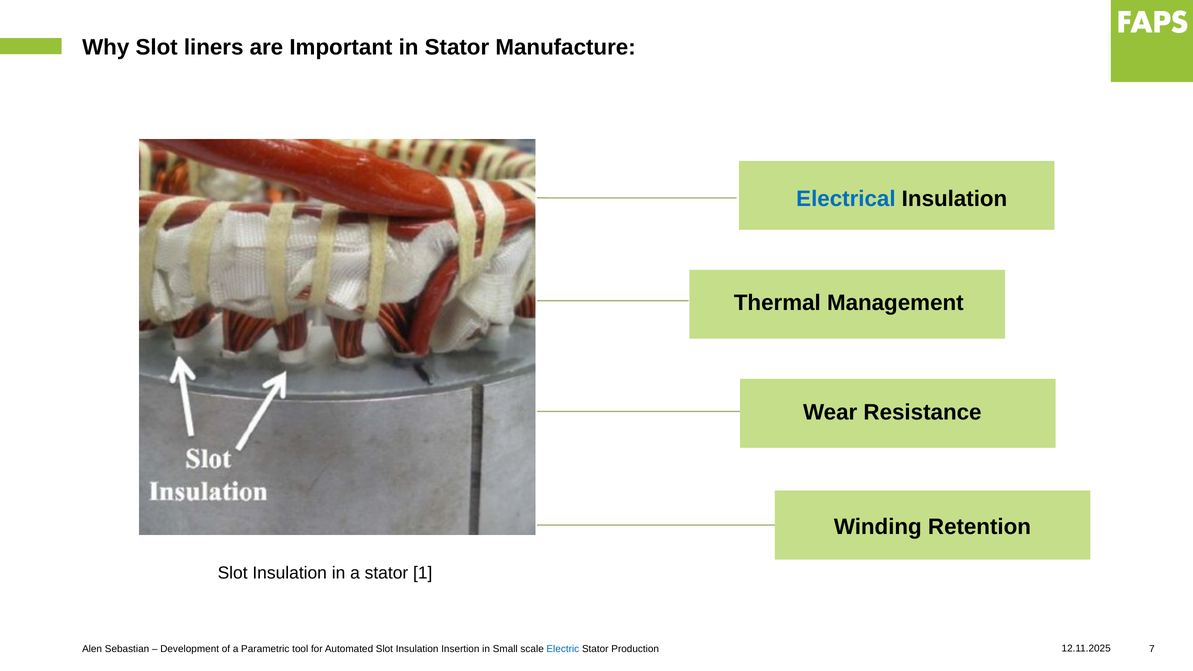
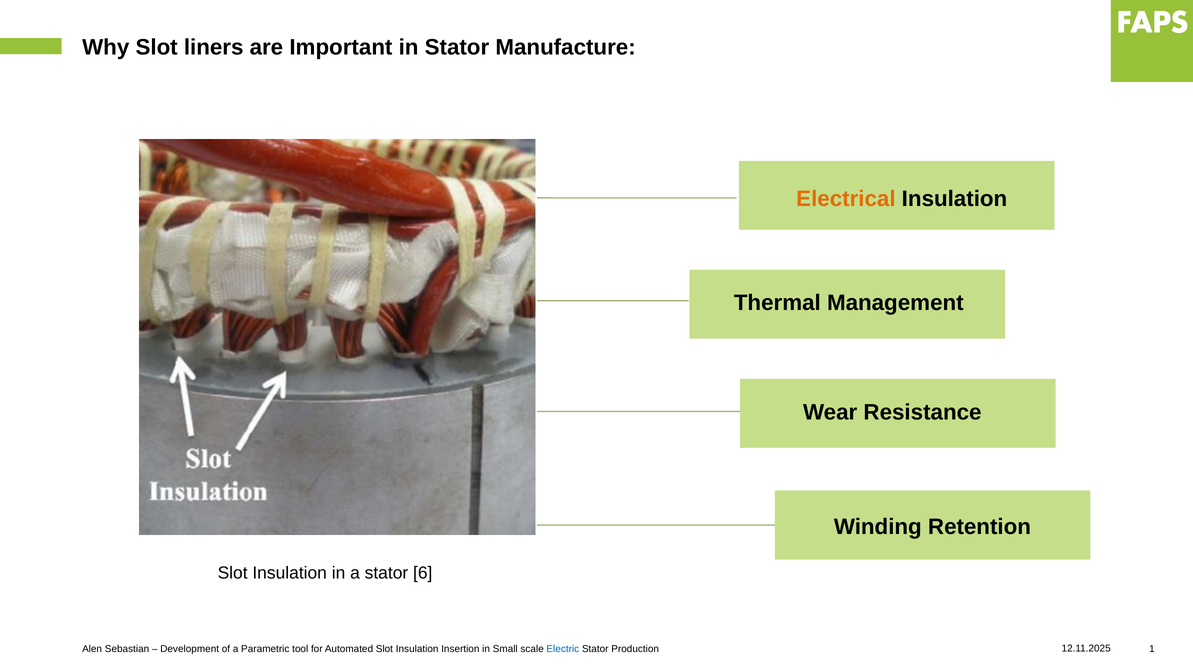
Electrical colour: blue -> orange
1: 1 -> 6
7: 7 -> 1
